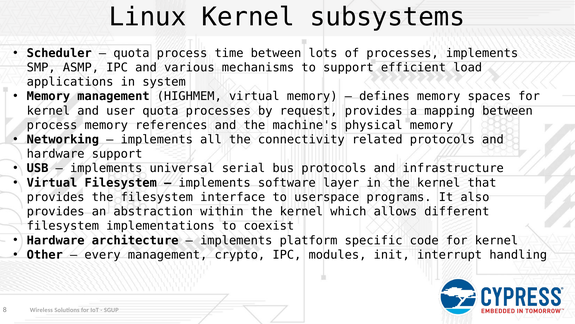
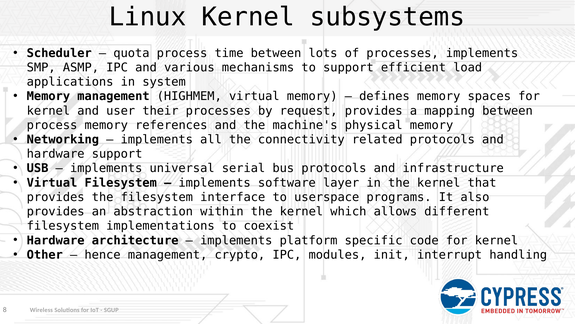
user quota: quota -> their
every: every -> hence
